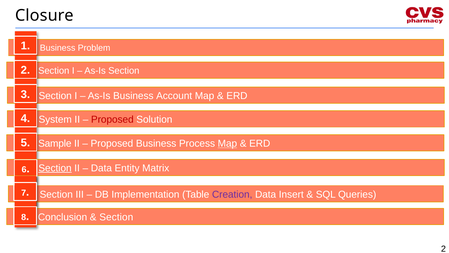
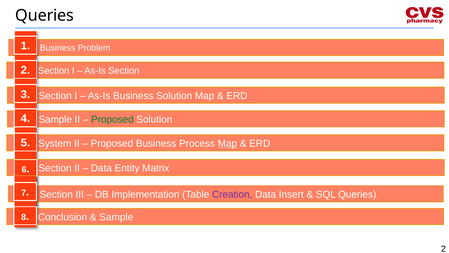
Closure at (45, 15): Closure -> Queries
Business Account: Account -> Solution
System at (55, 119): System -> Sample
Proposed at (112, 119) colour: red -> green
Sample: Sample -> System
Section at (55, 168) underline: present -> none
Section at (116, 217): Section -> Sample
